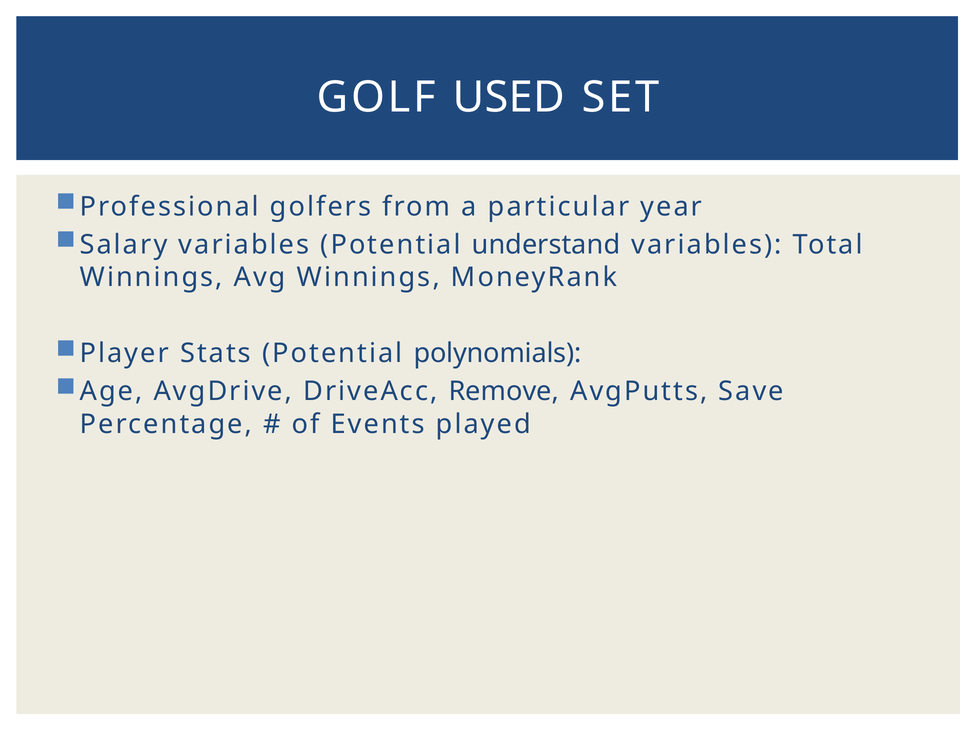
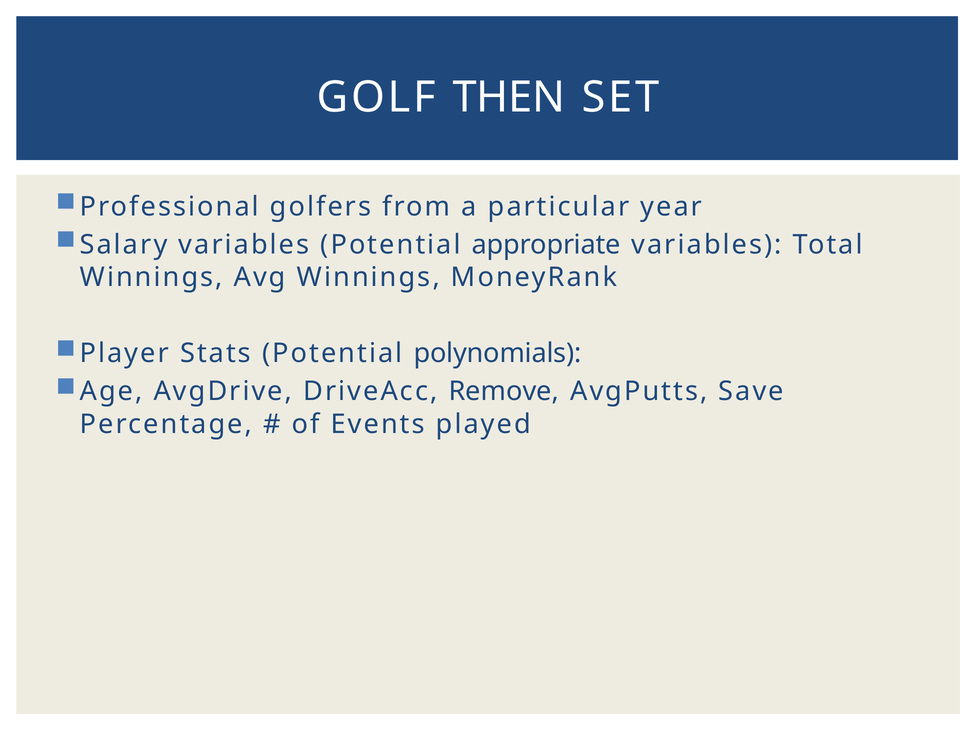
USED: USED -> THEN
understand: understand -> appropriate
